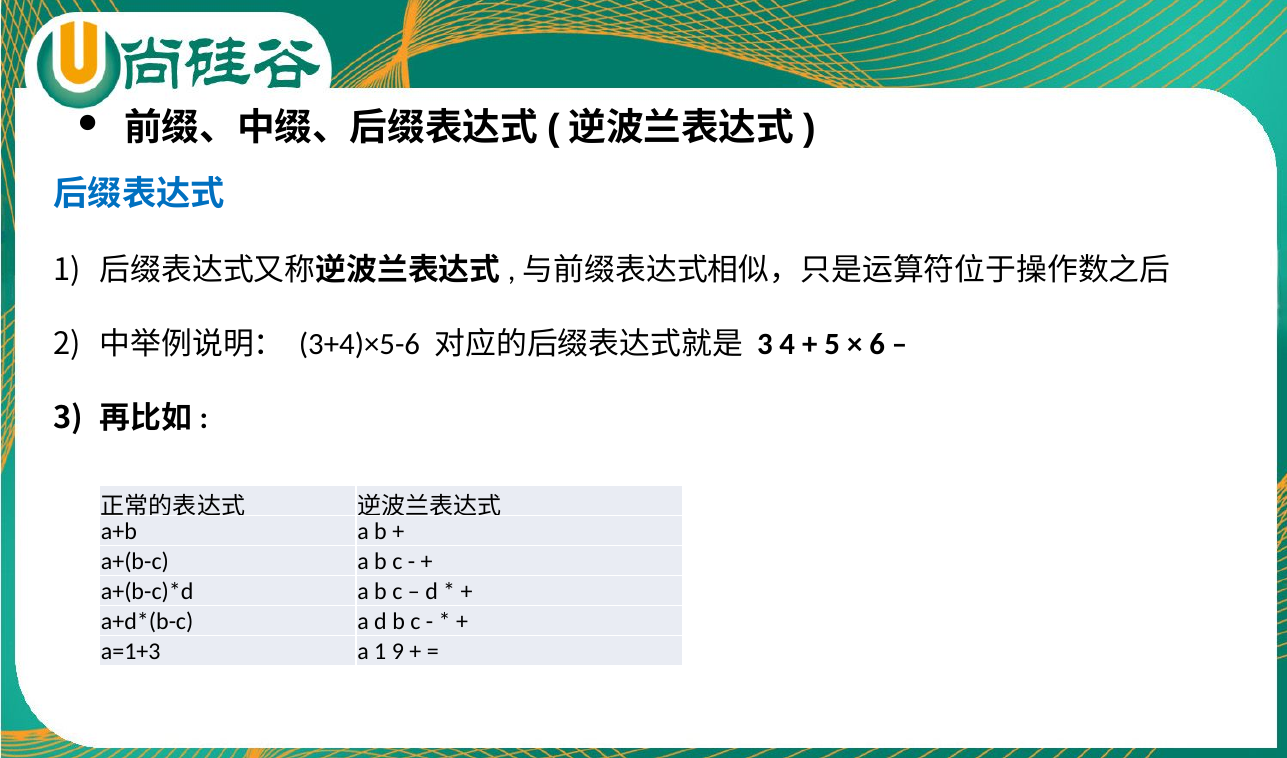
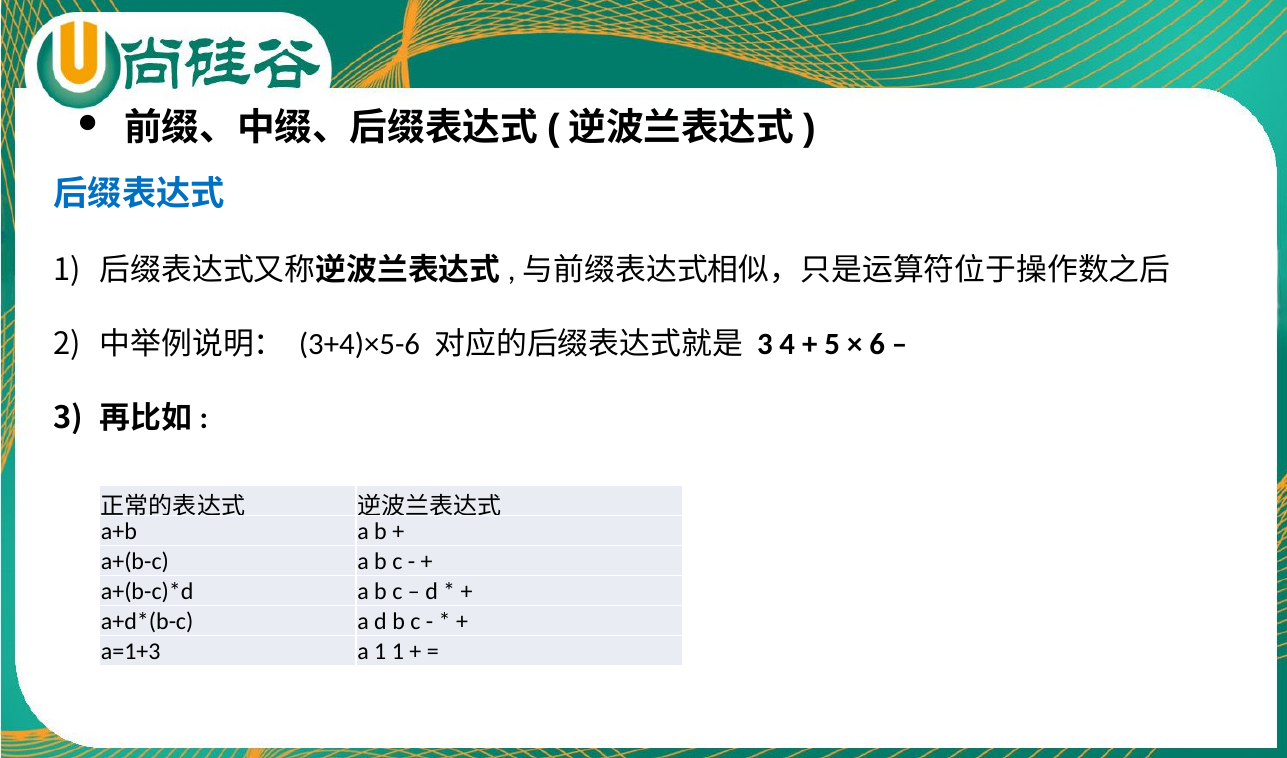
1 9: 9 -> 1
